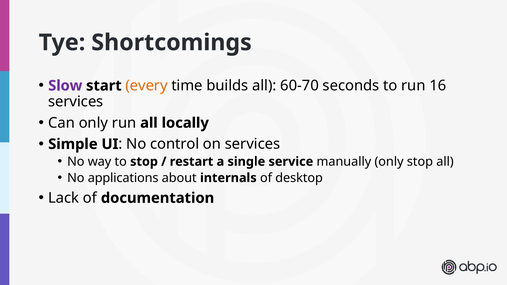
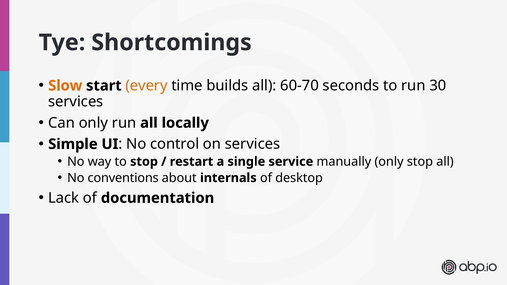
Slow colour: purple -> orange
16: 16 -> 30
applications: applications -> conventions
